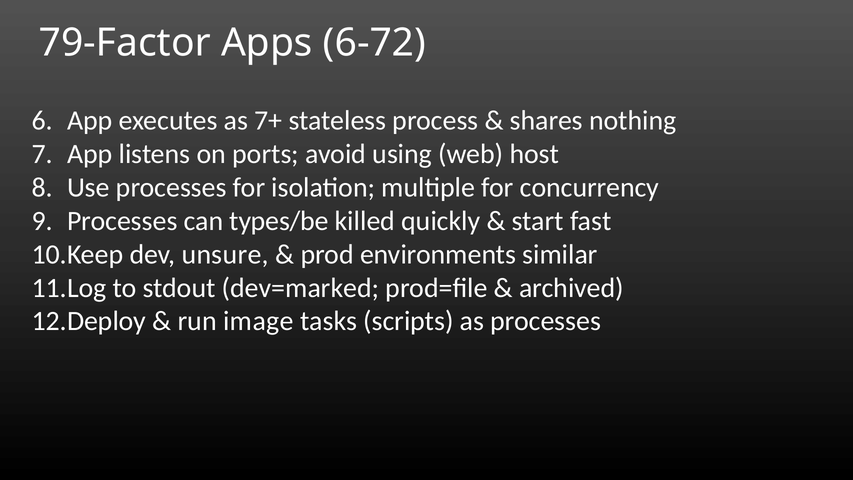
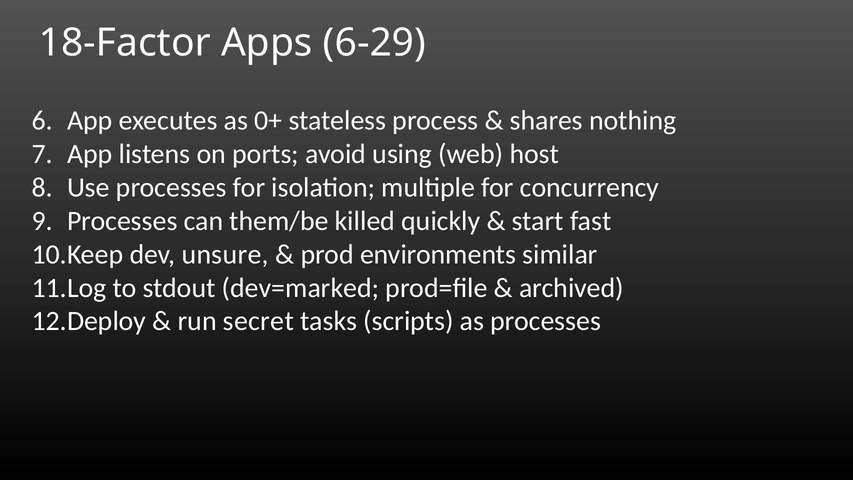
79-Factor: 79-Factor -> 18-Factor
6-72: 6-72 -> 6-29
7+: 7+ -> 0+
types/be: types/be -> them/be
image: image -> secret
